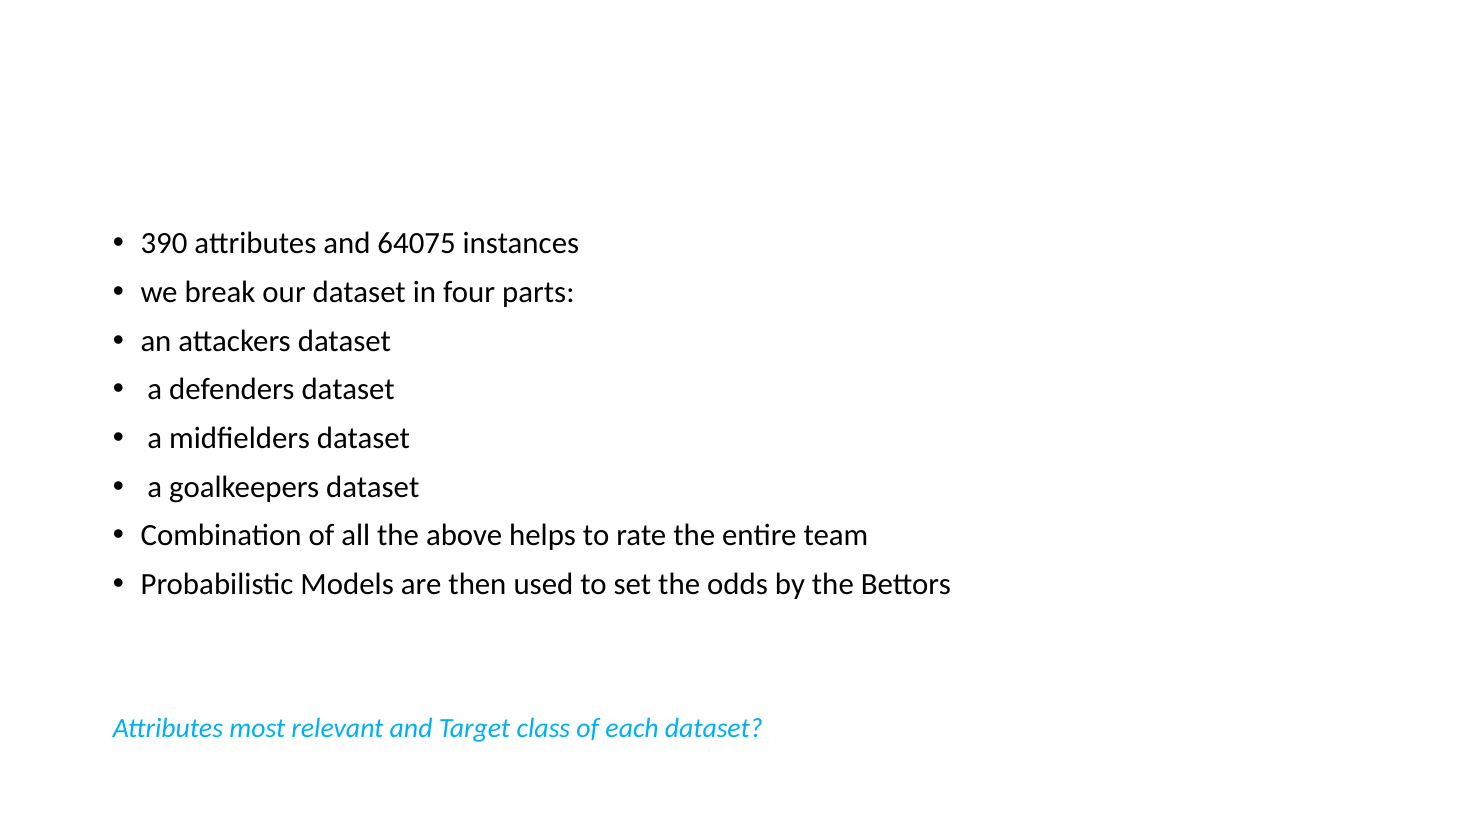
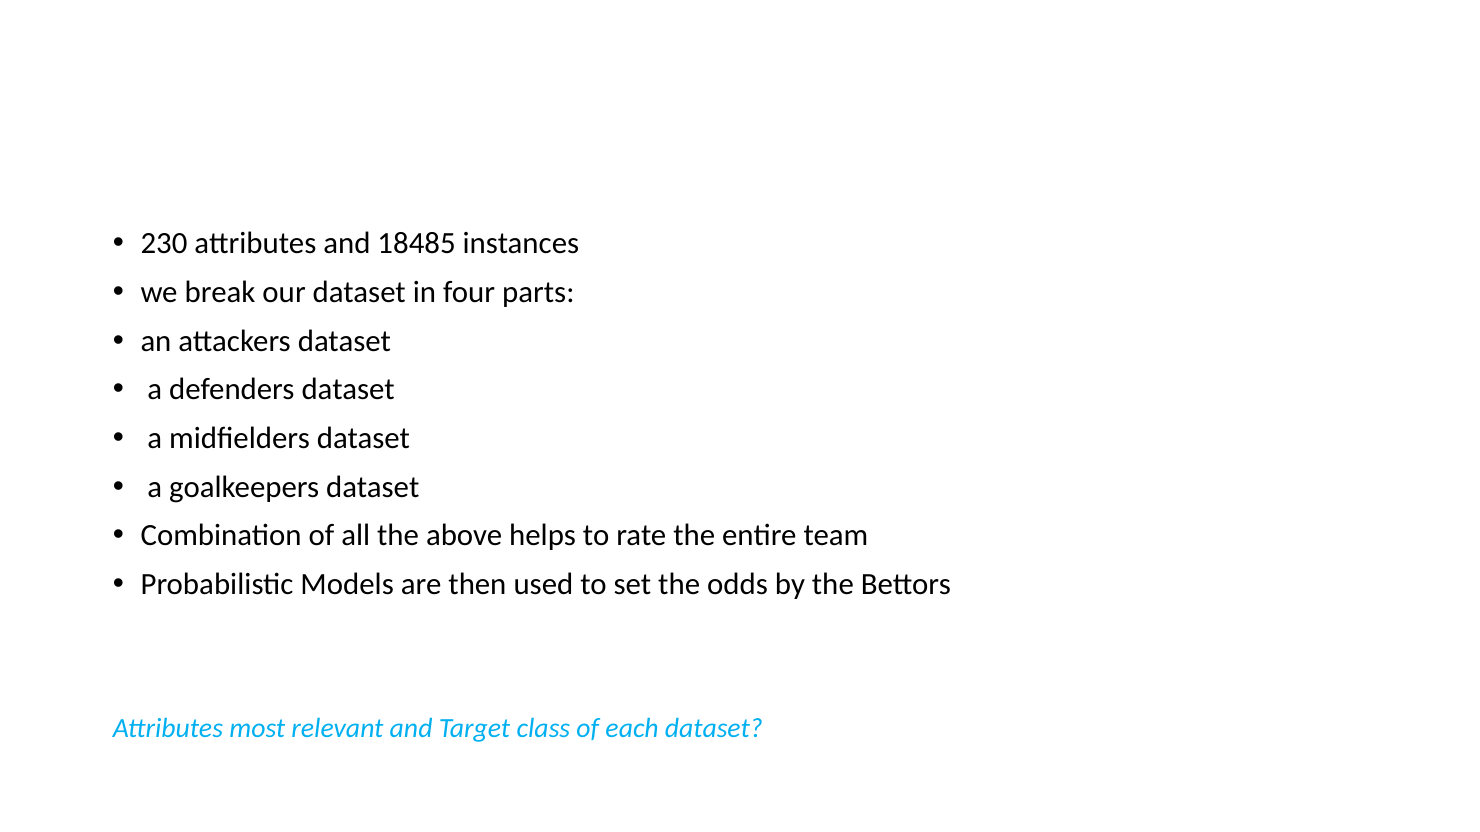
390: 390 -> 230
64075: 64075 -> 18485
